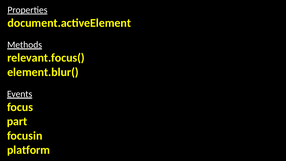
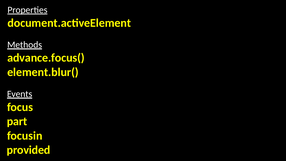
relevant.focus(: relevant.focus( -> advance.focus(
platform: platform -> provided
